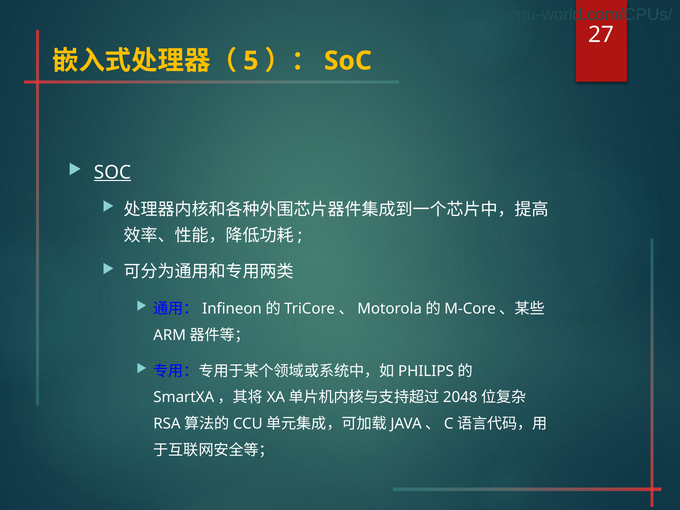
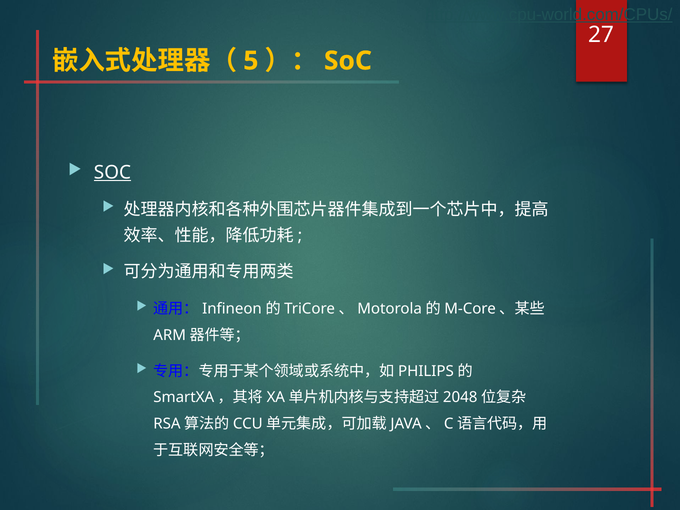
http://www.cpu-world.com/CPUs/ underline: none -> present
